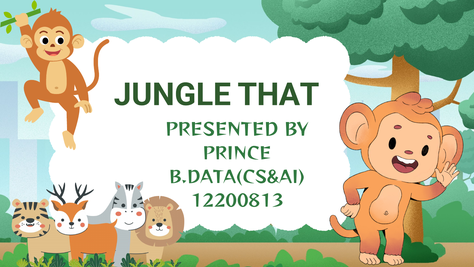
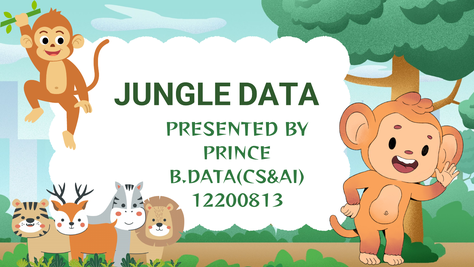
THAT: THAT -> DATA
